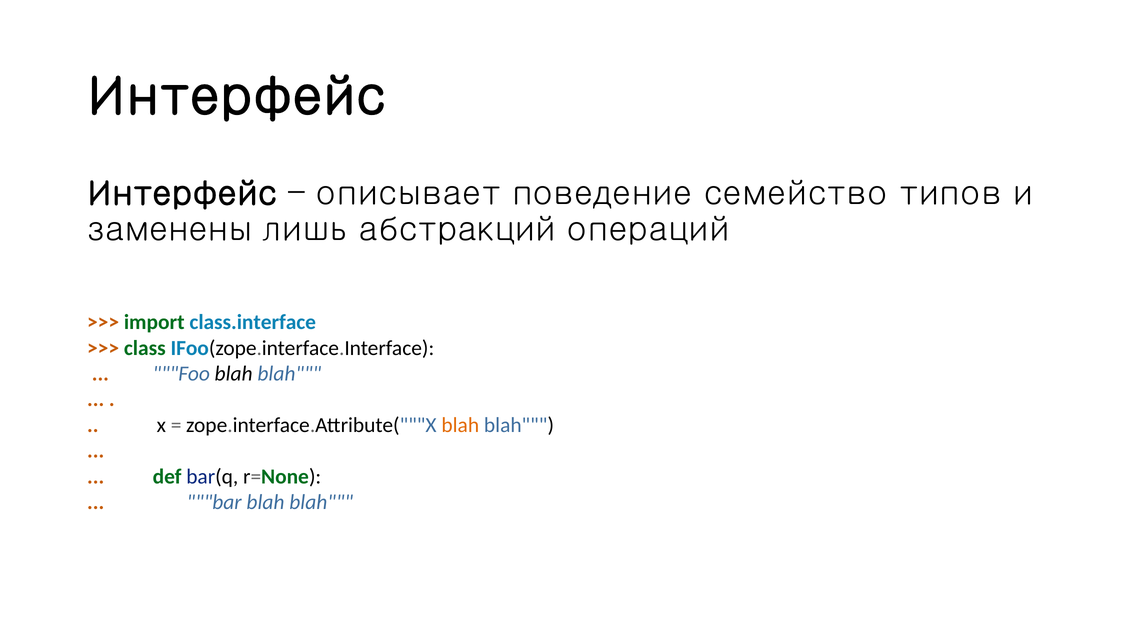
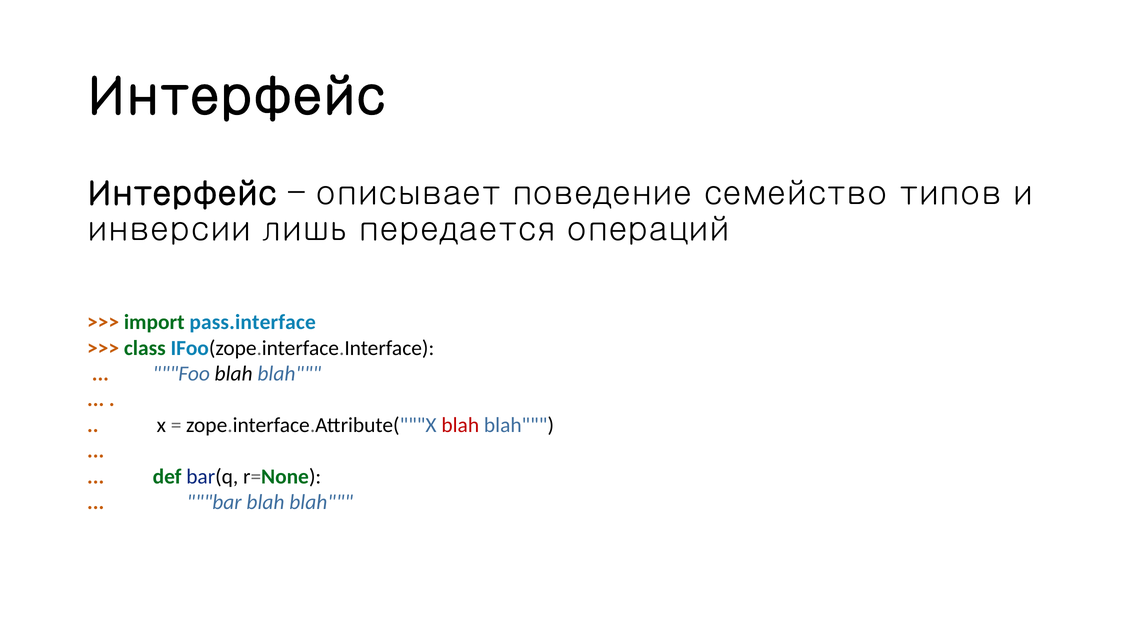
заменены: заменены -> инверсии
абстракций: абстракций -> передается
class.interface: class.interface -> pass.interface
blah at (460, 425) colour: orange -> red
